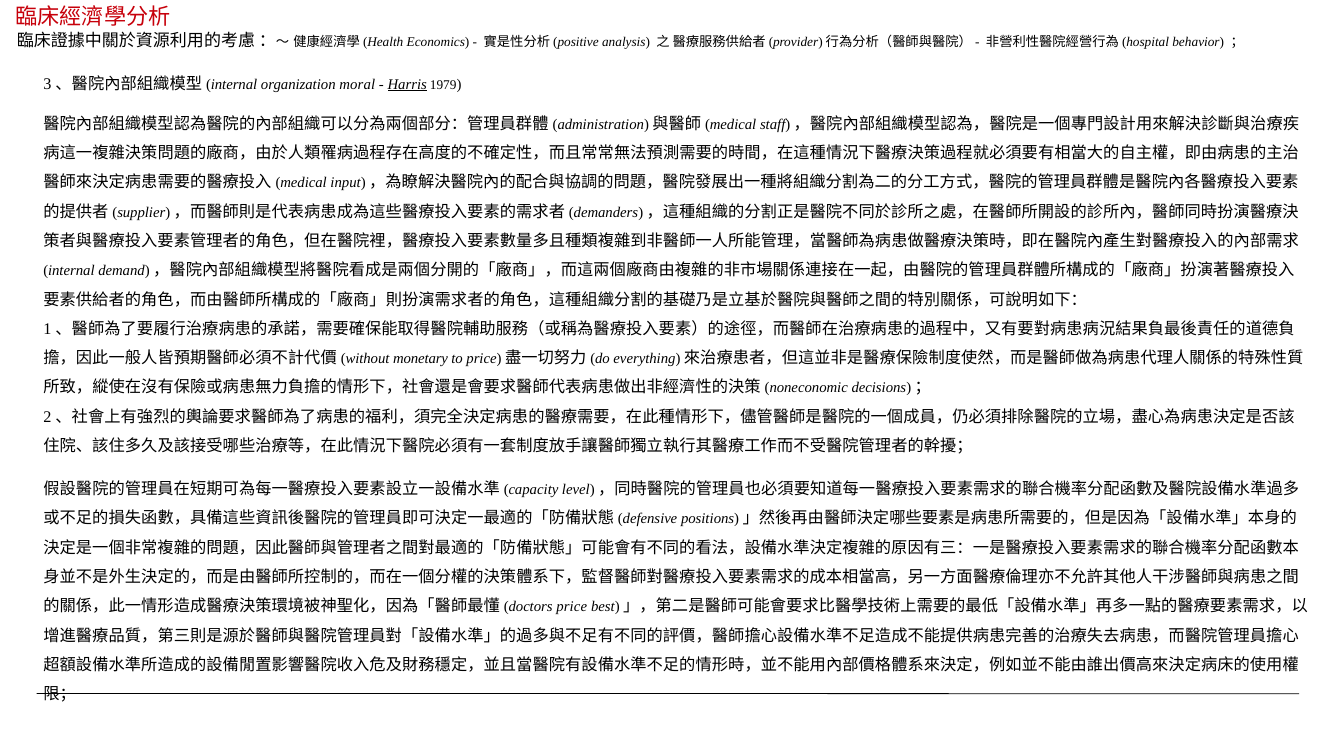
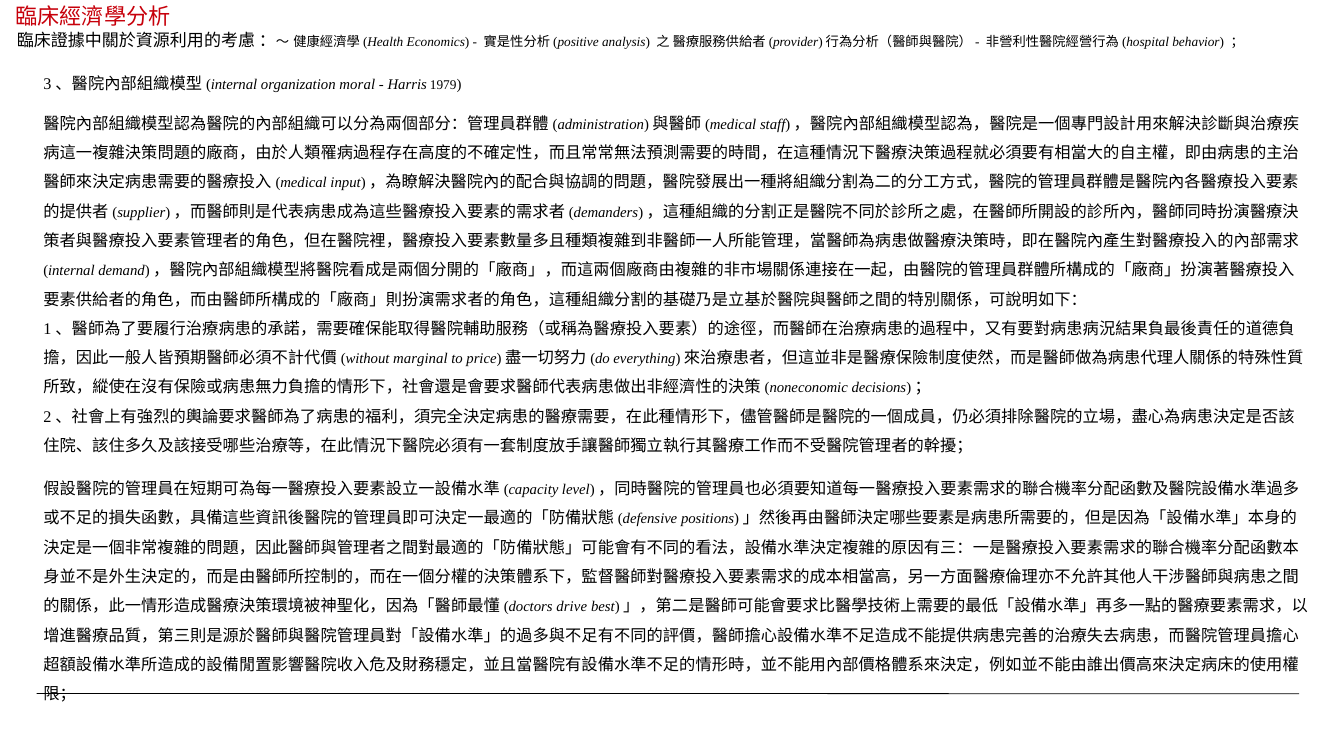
Harris underline: present -> none
monetary: monetary -> marginal
price: price -> drive
